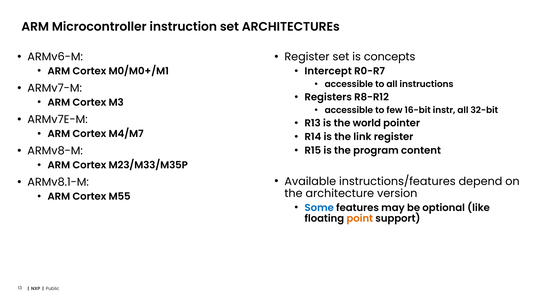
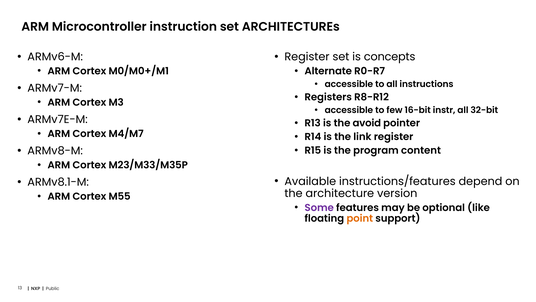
Intercept: Intercept -> Alternate
world: world -> avoid
Some colour: blue -> purple
